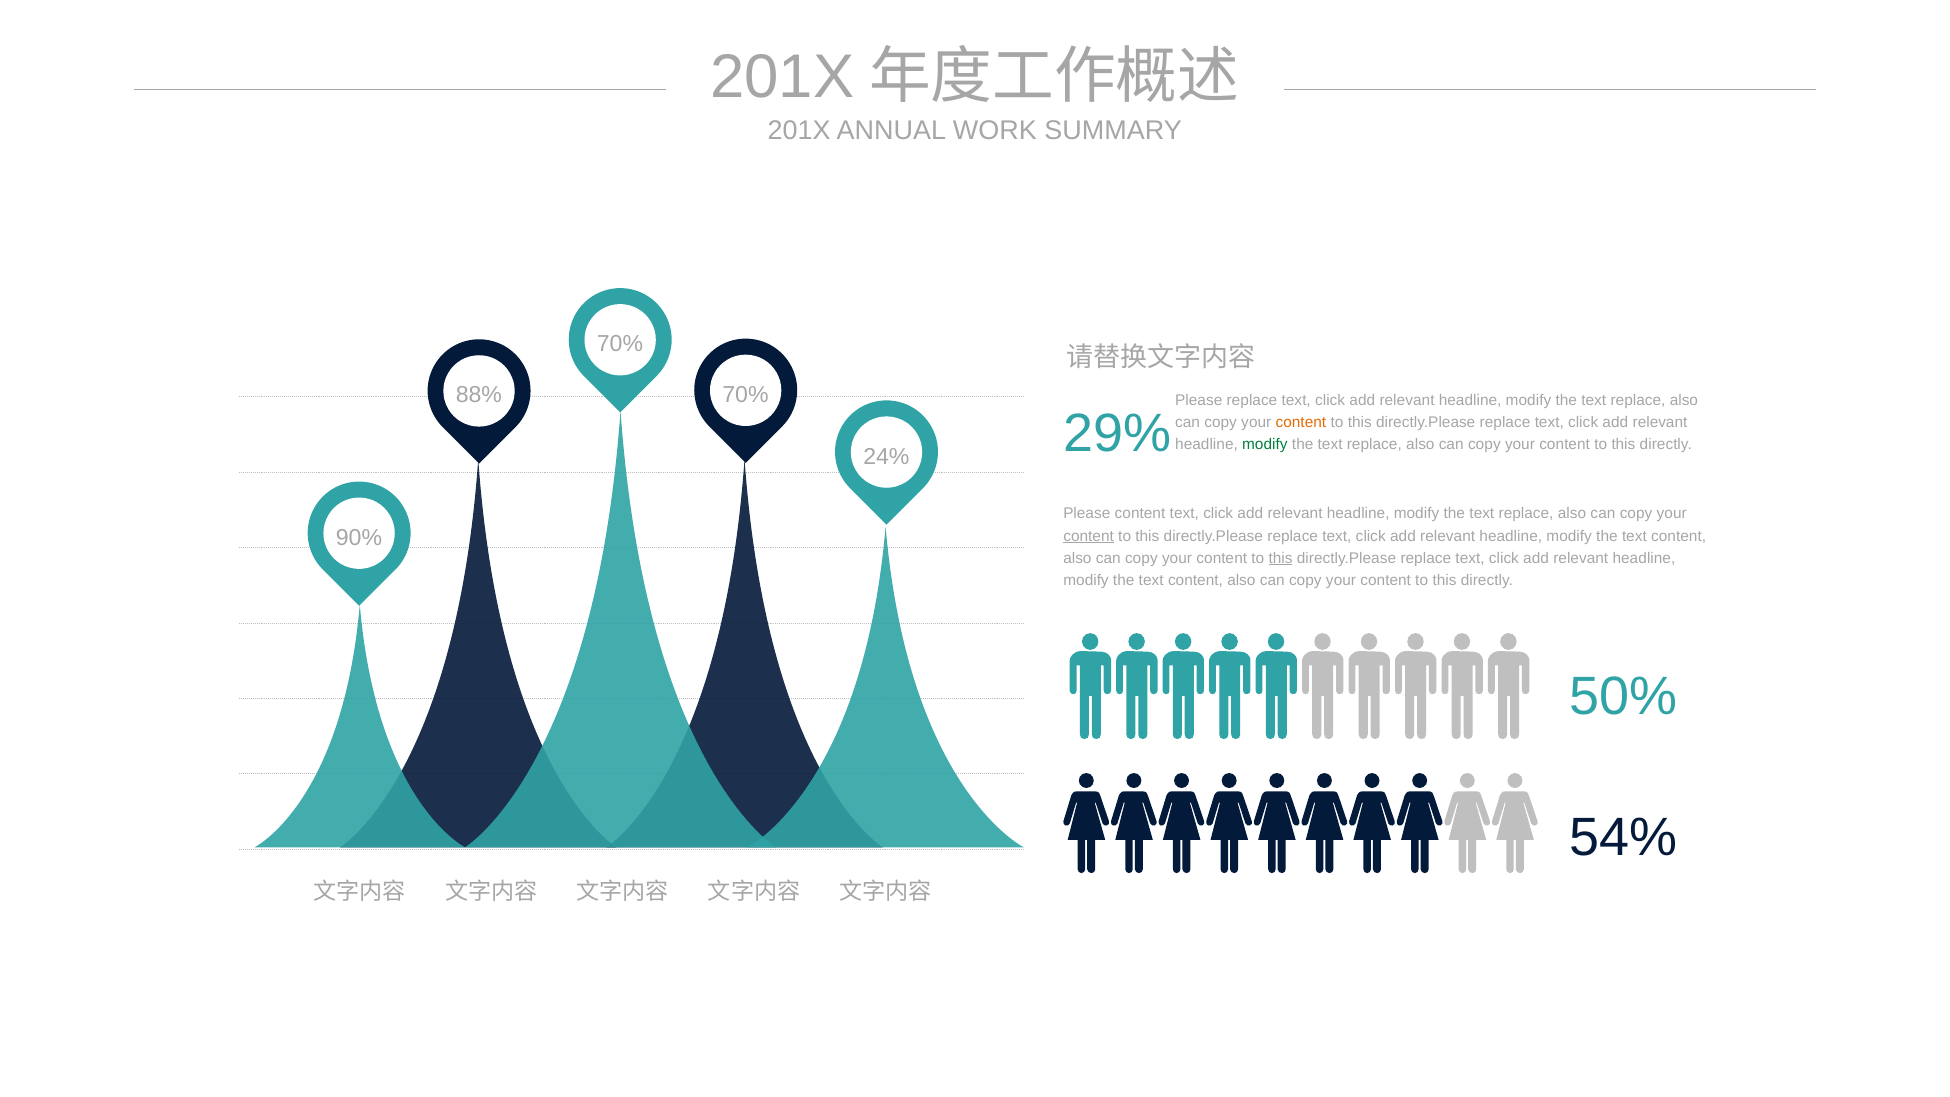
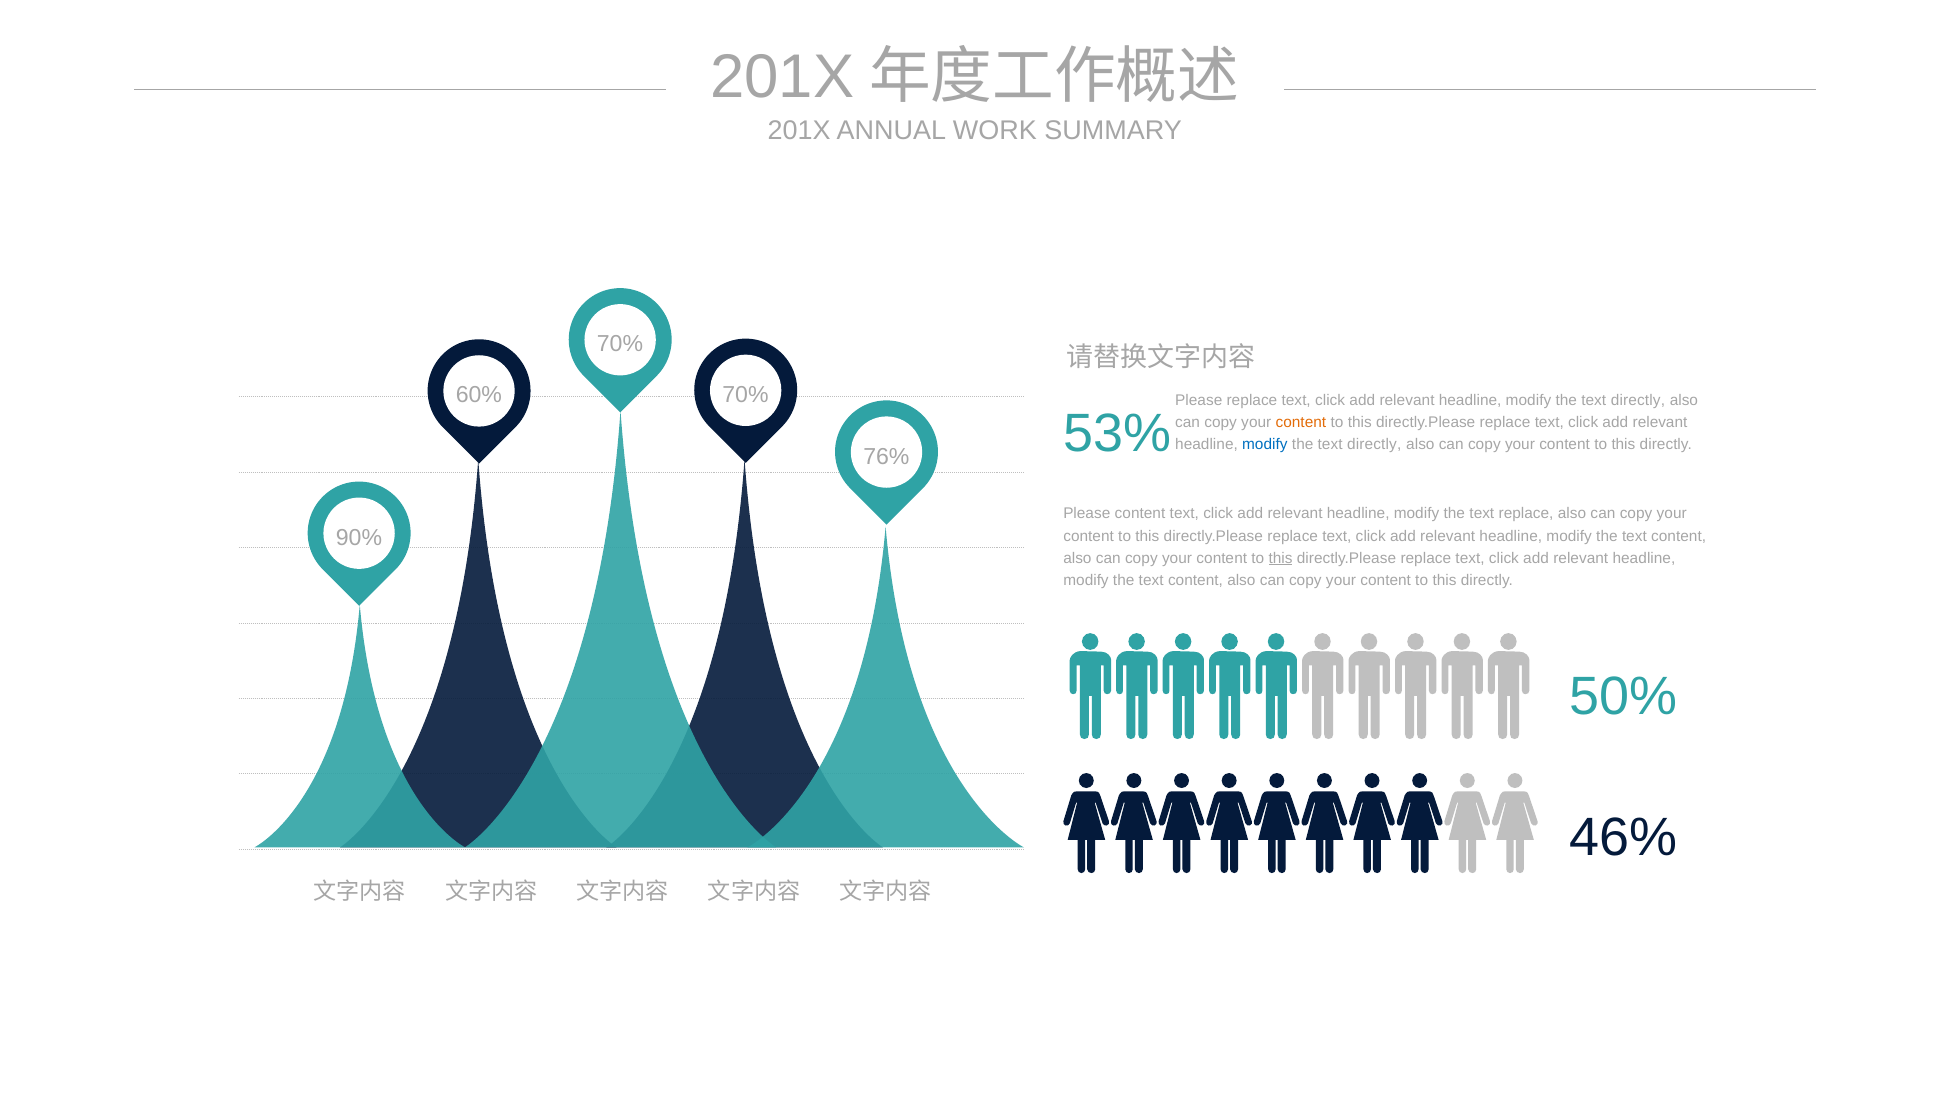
88%: 88% -> 60%
replace at (1638, 400): replace -> directly
29%: 29% -> 53%
modify at (1265, 444) colour: green -> blue
replace at (1374, 444): replace -> directly
24%: 24% -> 76%
content at (1089, 536) underline: present -> none
54%: 54% -> 46%
